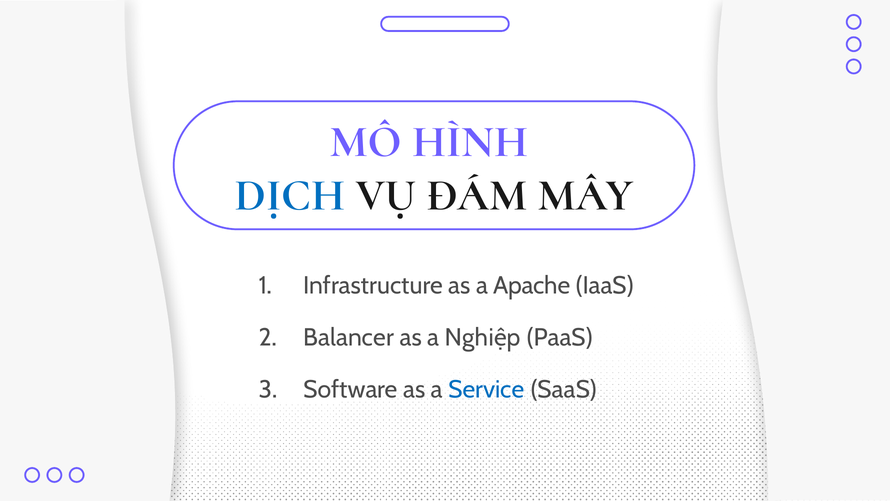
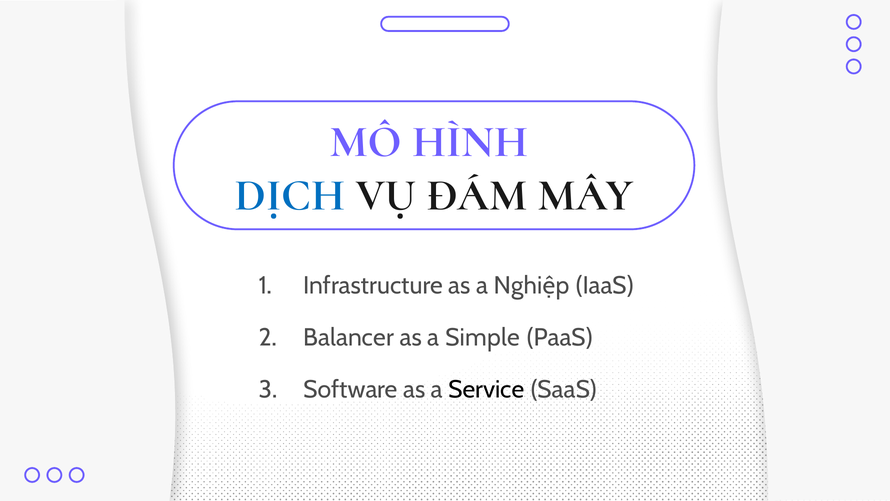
Apache: Apache -> Nghiệp
Nghiệp: Nghiệp -> Simple
Service colour: blue -> black
